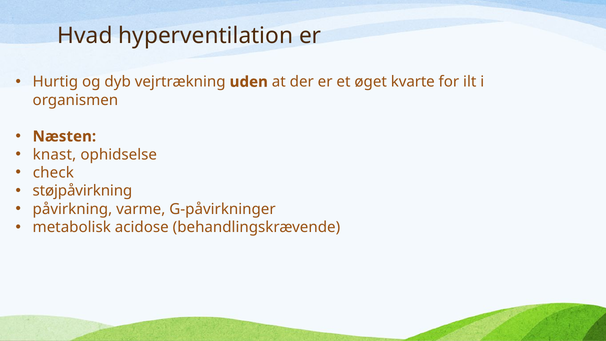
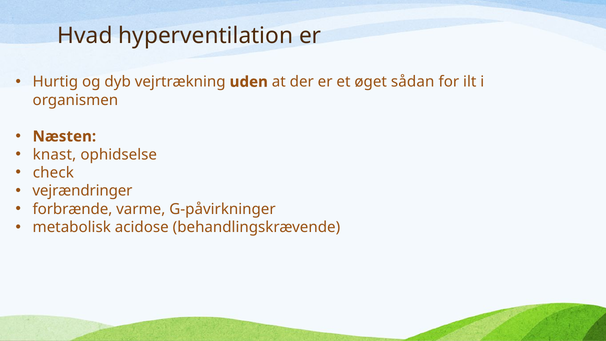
kvarte: kvarte -> sådan
støjpåvirkning: støjpåvirkning -> vejrændringer
påvirkning: påvirkning -> forbrænde
